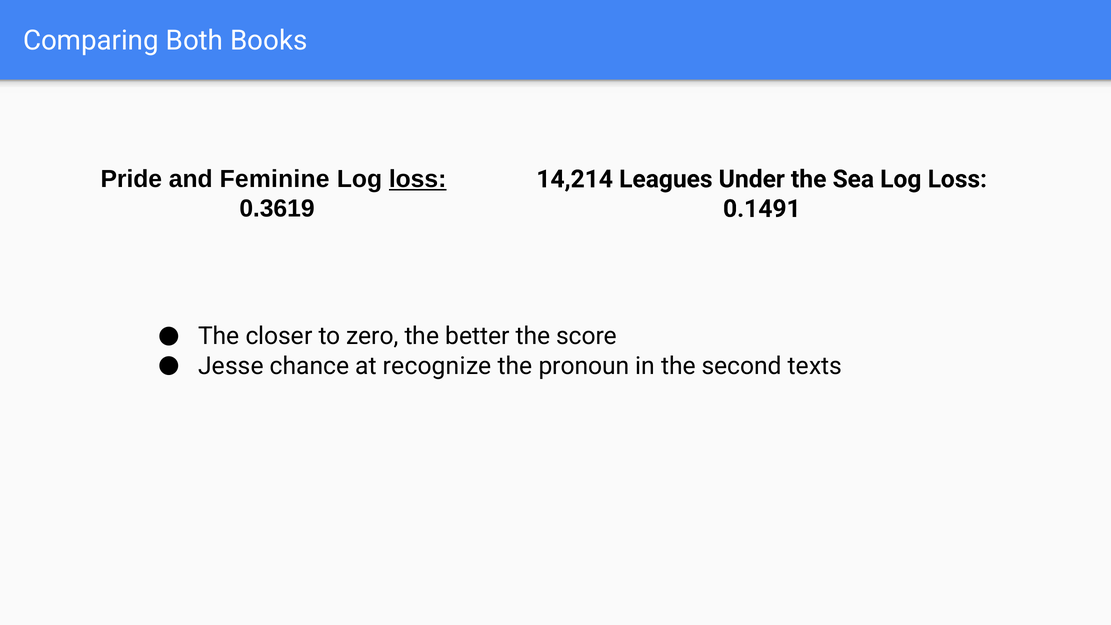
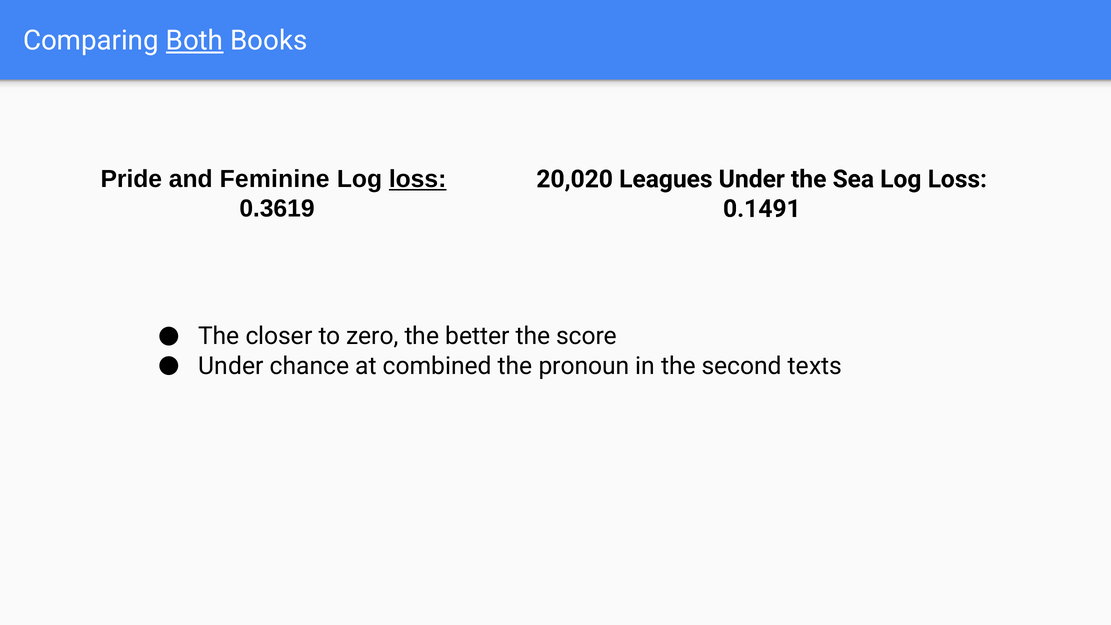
Both underline: none -> present
14,214: 14,214 -> 20,020
Jesse at (231, 366): Jesse -> Under
recognize: recognize -> combined
